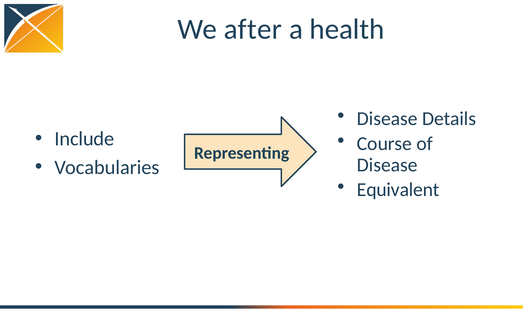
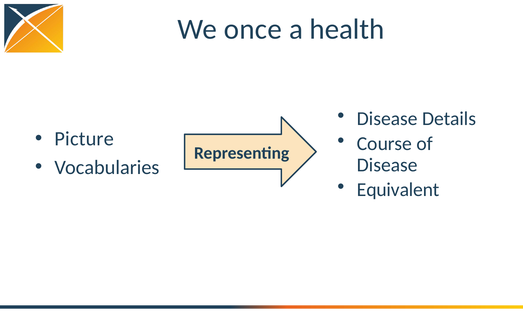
after: after -> once
Include: Include -> Picture
